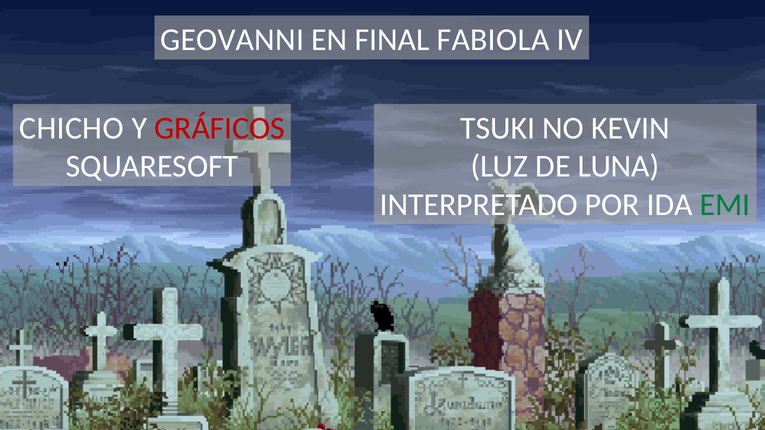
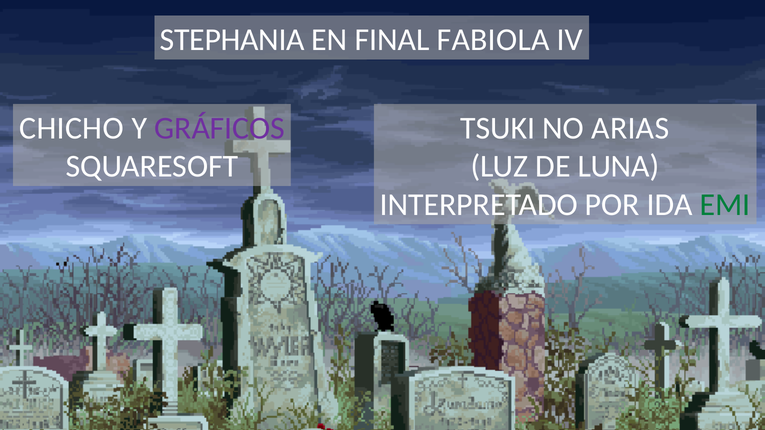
GEOVANNI: GEOVANNI -> STEPHANIA
GRÁFICOS colour: red -> purple
KEVIN: KEVIN -> ARIAS
